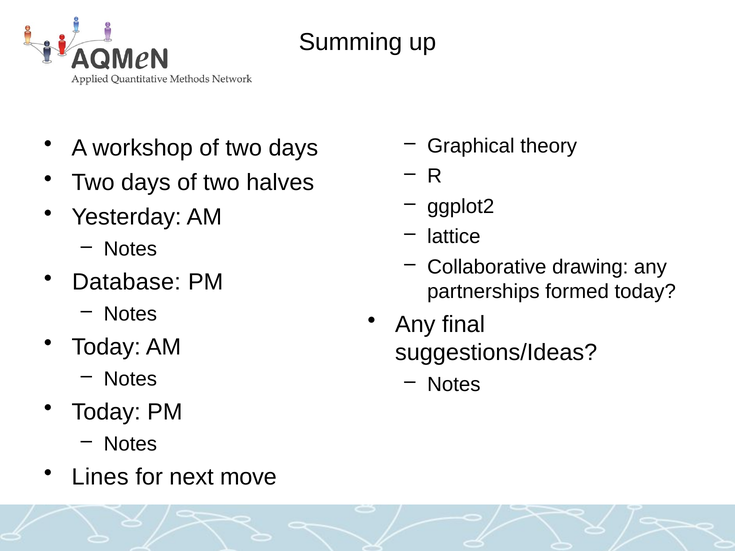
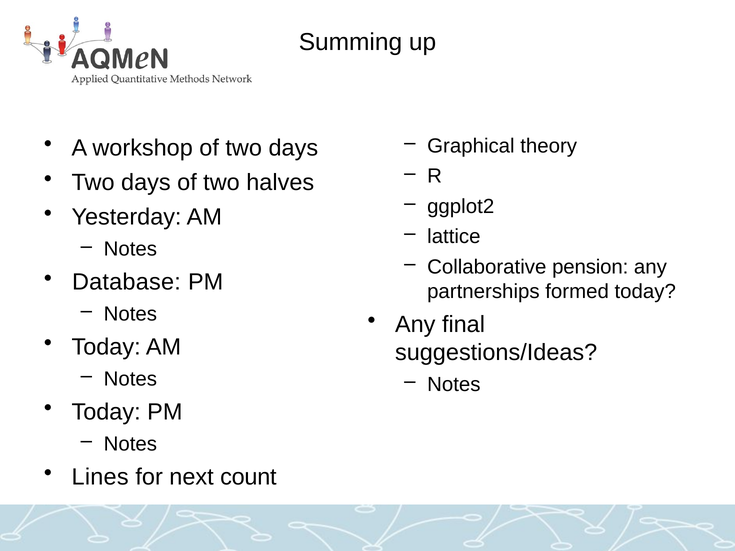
drawing: drawing -> pension
move: move -> count
